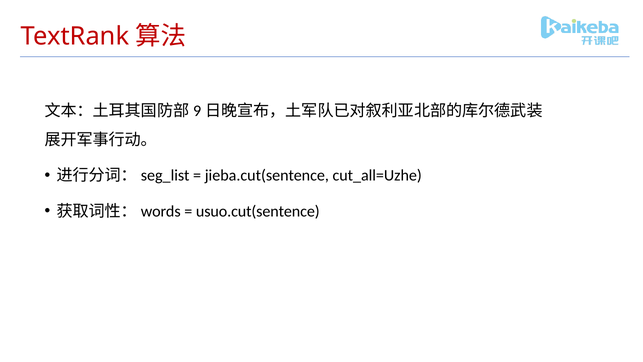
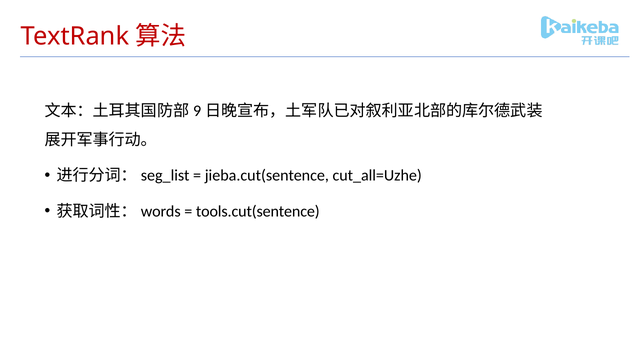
usuo.cut(sentence: usuo.cut(sentence -> tools.cut(sentence
